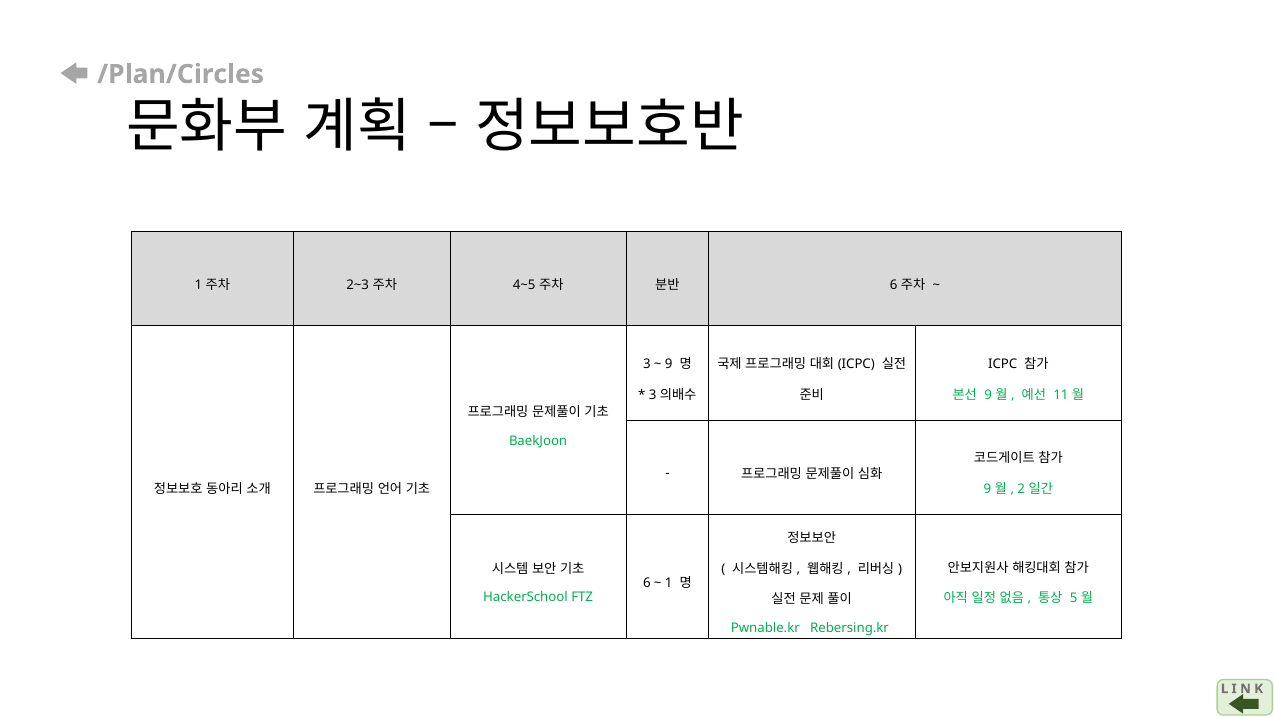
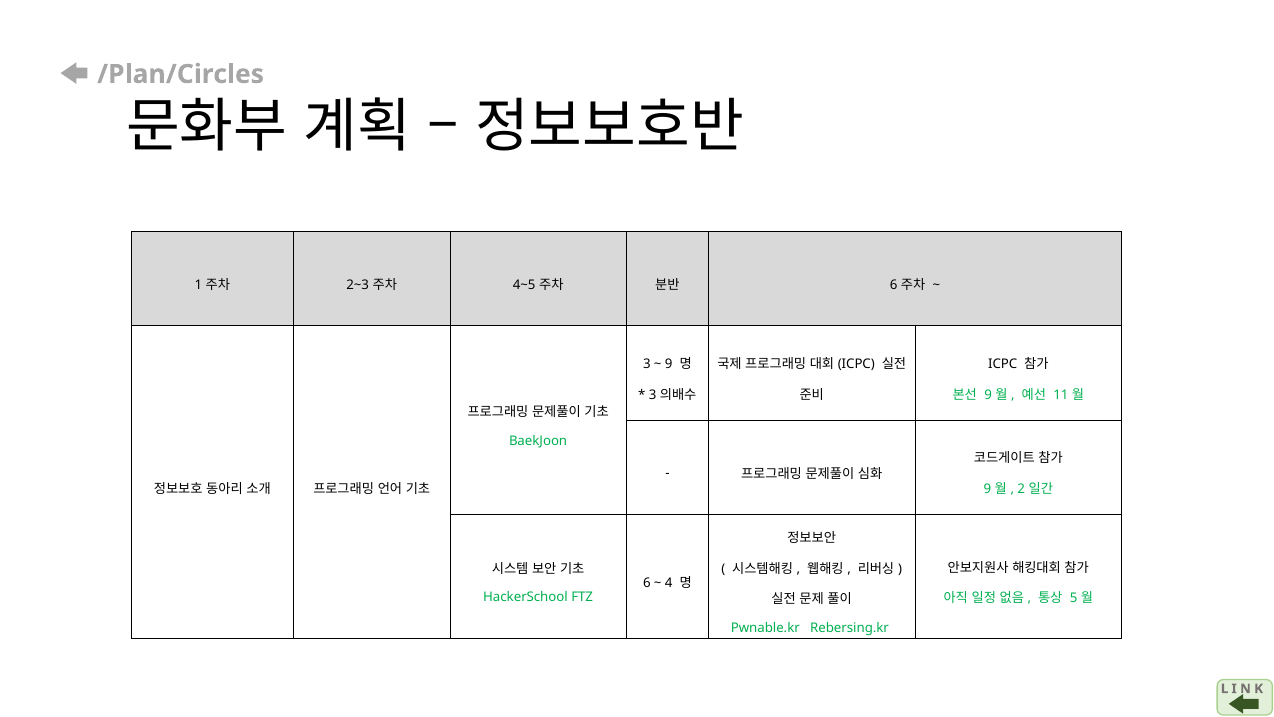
1 at (669, 583): 1 -> 4
